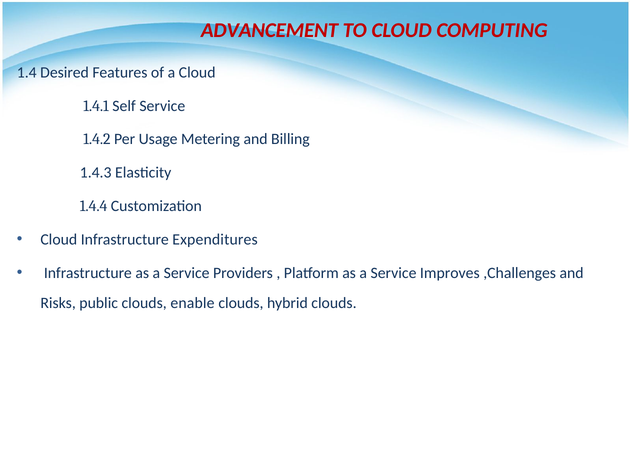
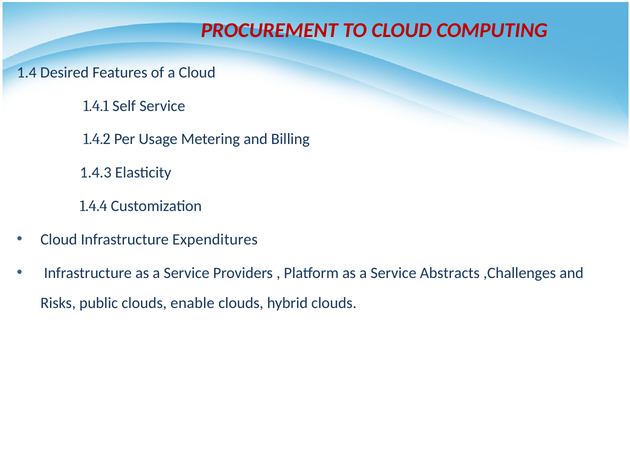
ADVANCEMENT: ADVANCEMENT -> PROCUREMENT
Improves: Improves -> Abstracts
